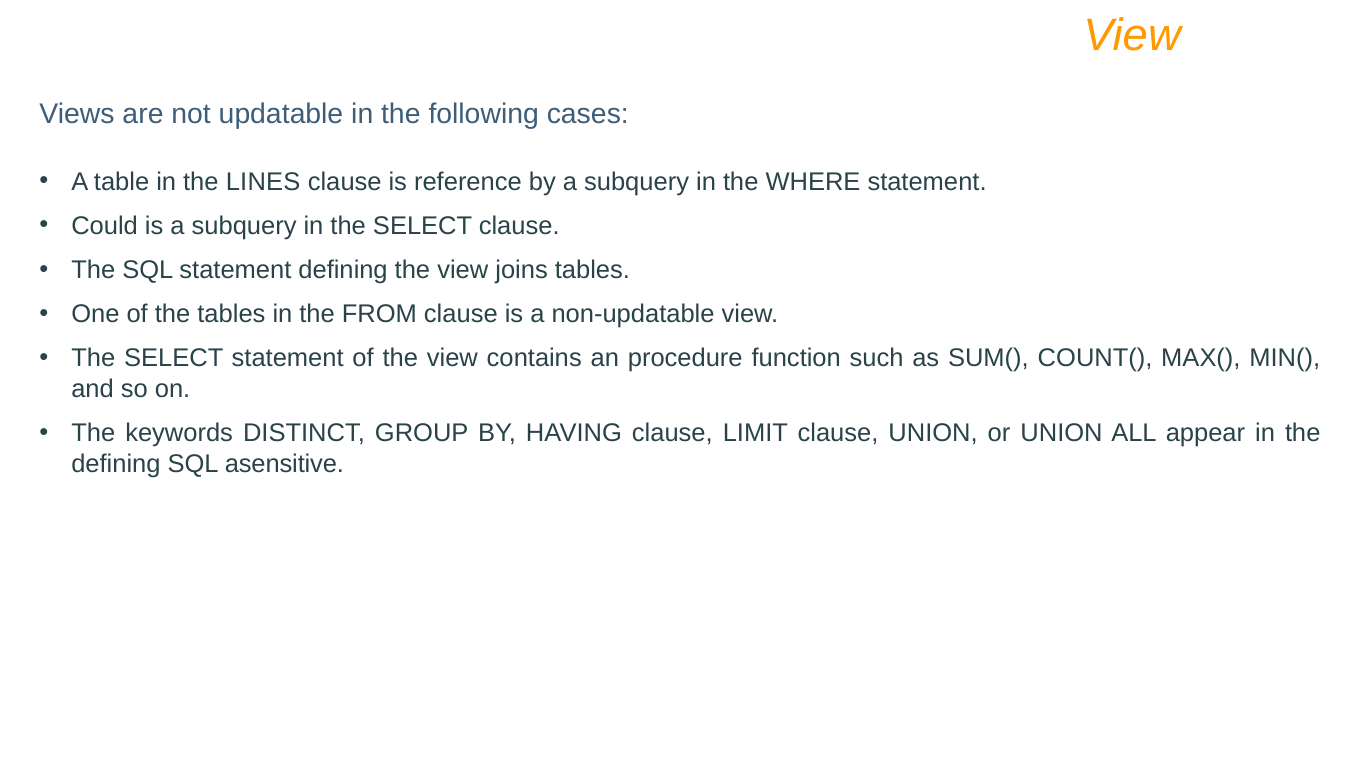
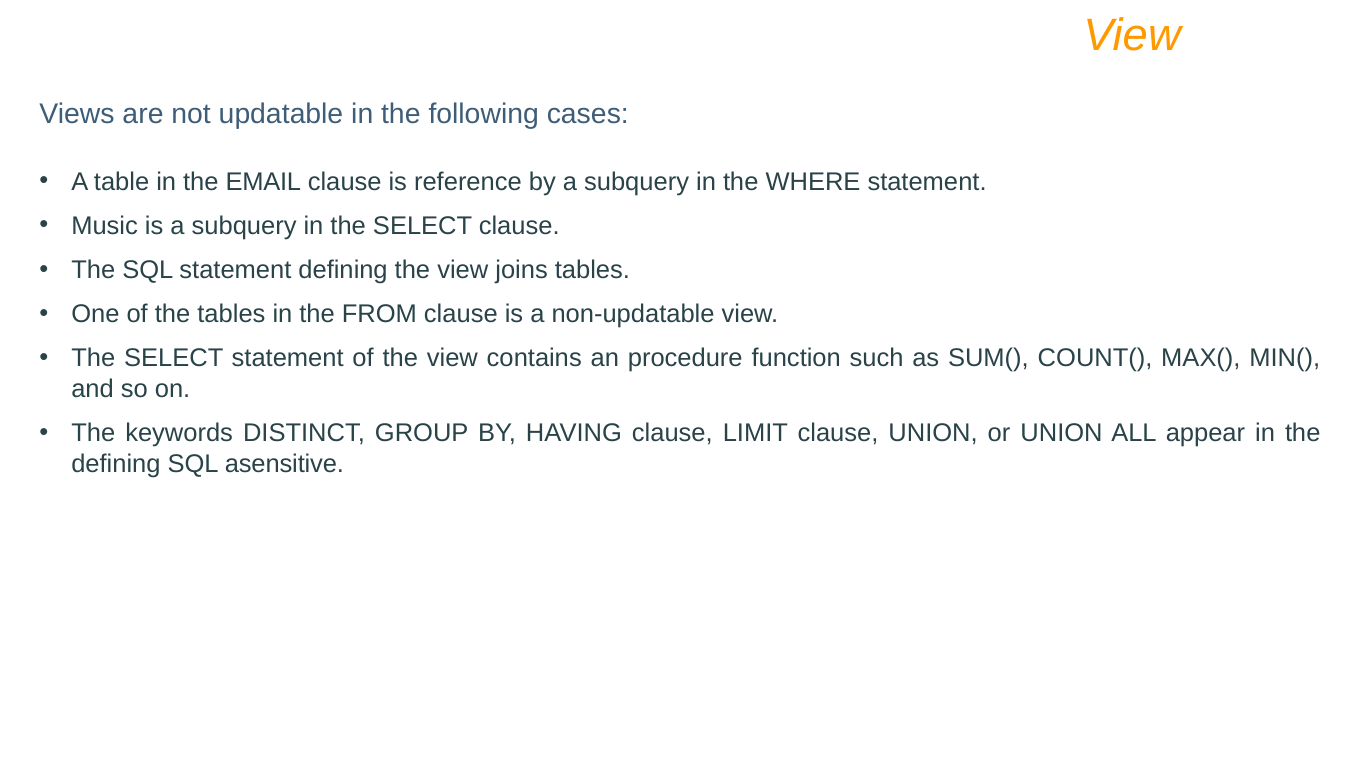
LINES: LINES -> EMAIL
Could: Could -> Music
